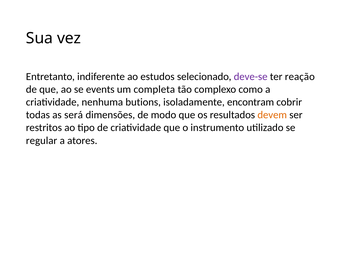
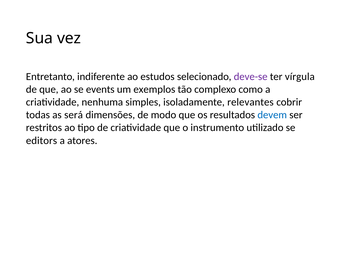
reação: reação -> vírgula
completa: completa -> exemplos
butions: butions -> simples
encontram: encontram -> relevantes
devem colour: orange -> blue
regular: regular -> editors
